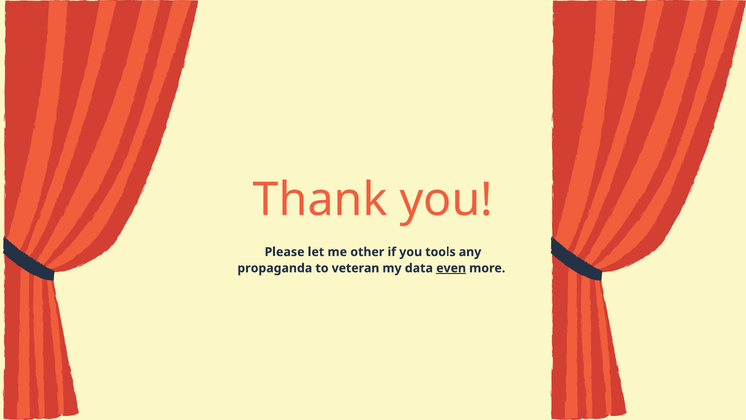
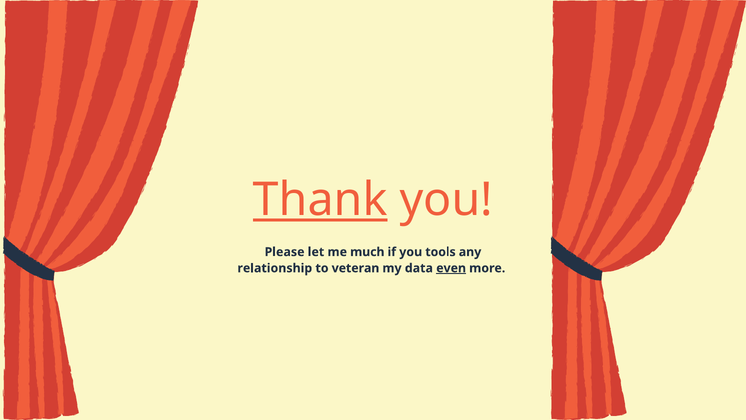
Thank underline: none -> present
other: other -> much
propaganda: propaganda -> relationship
